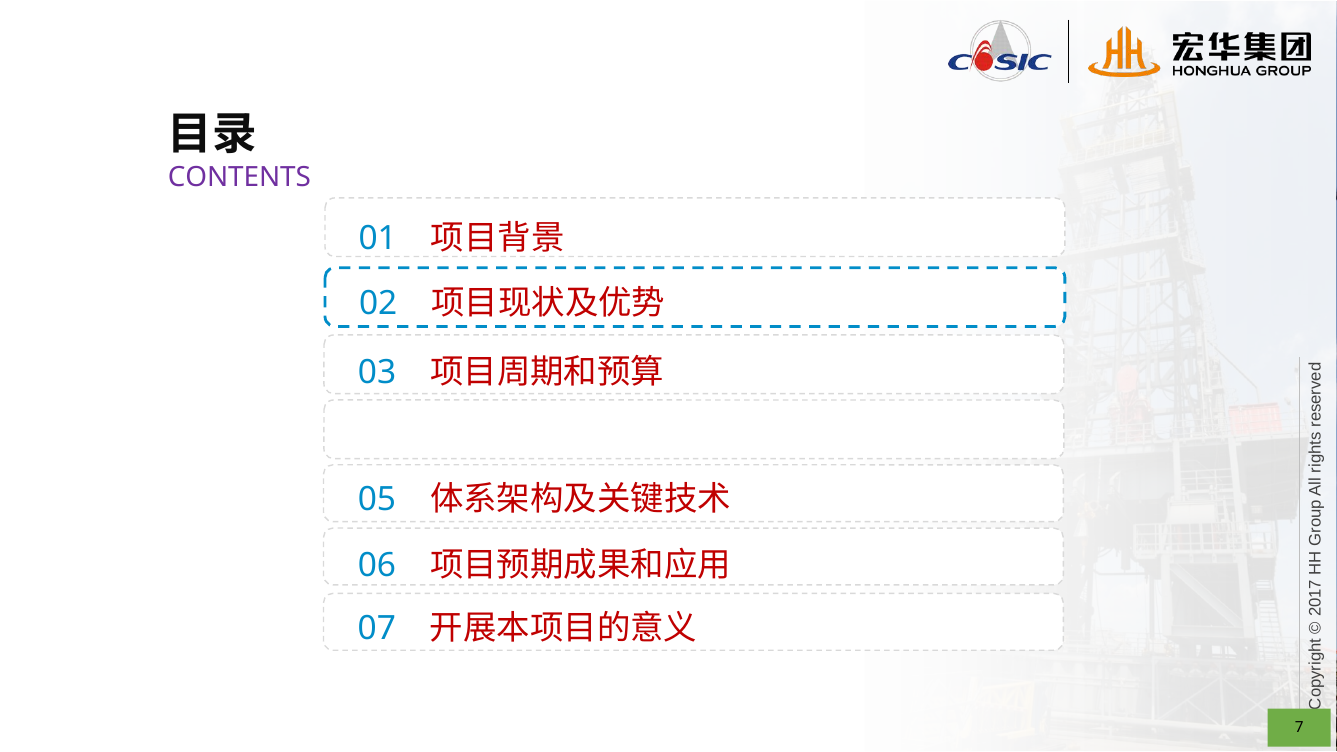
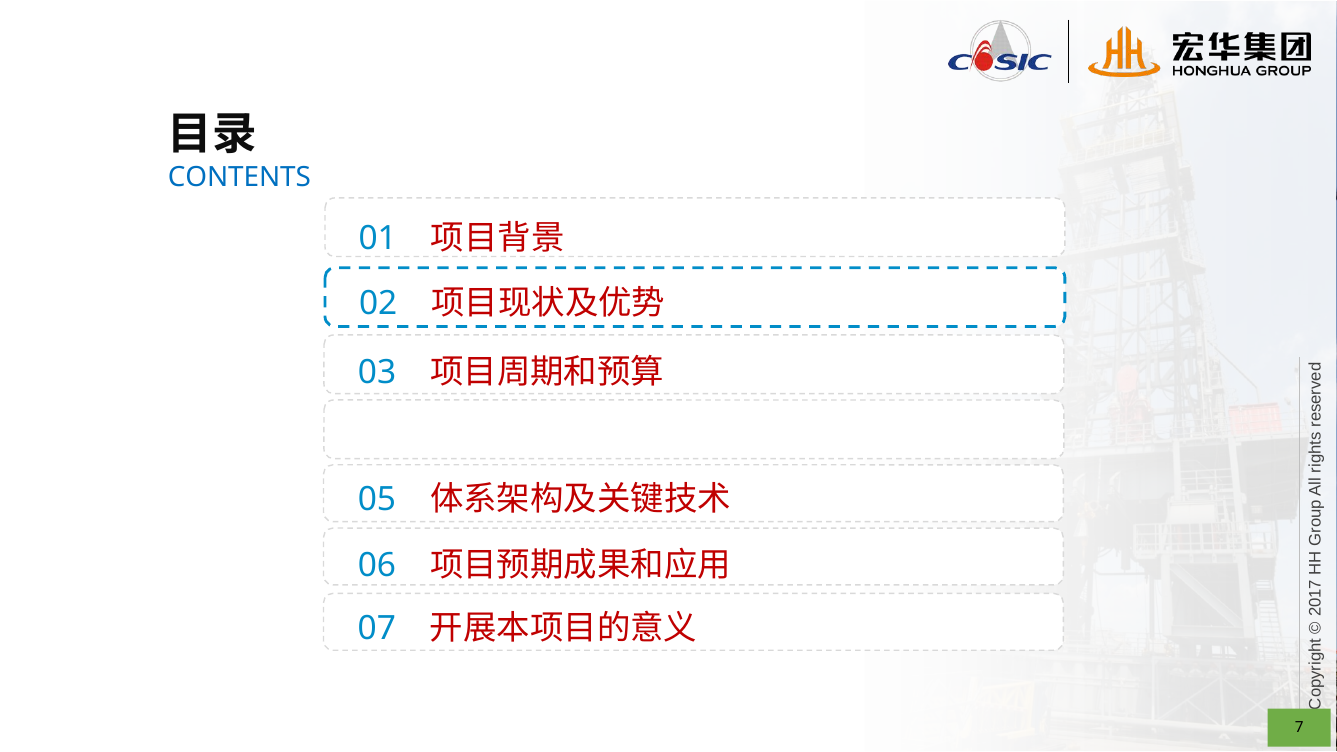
CONTENTS colour: purple -> blue
